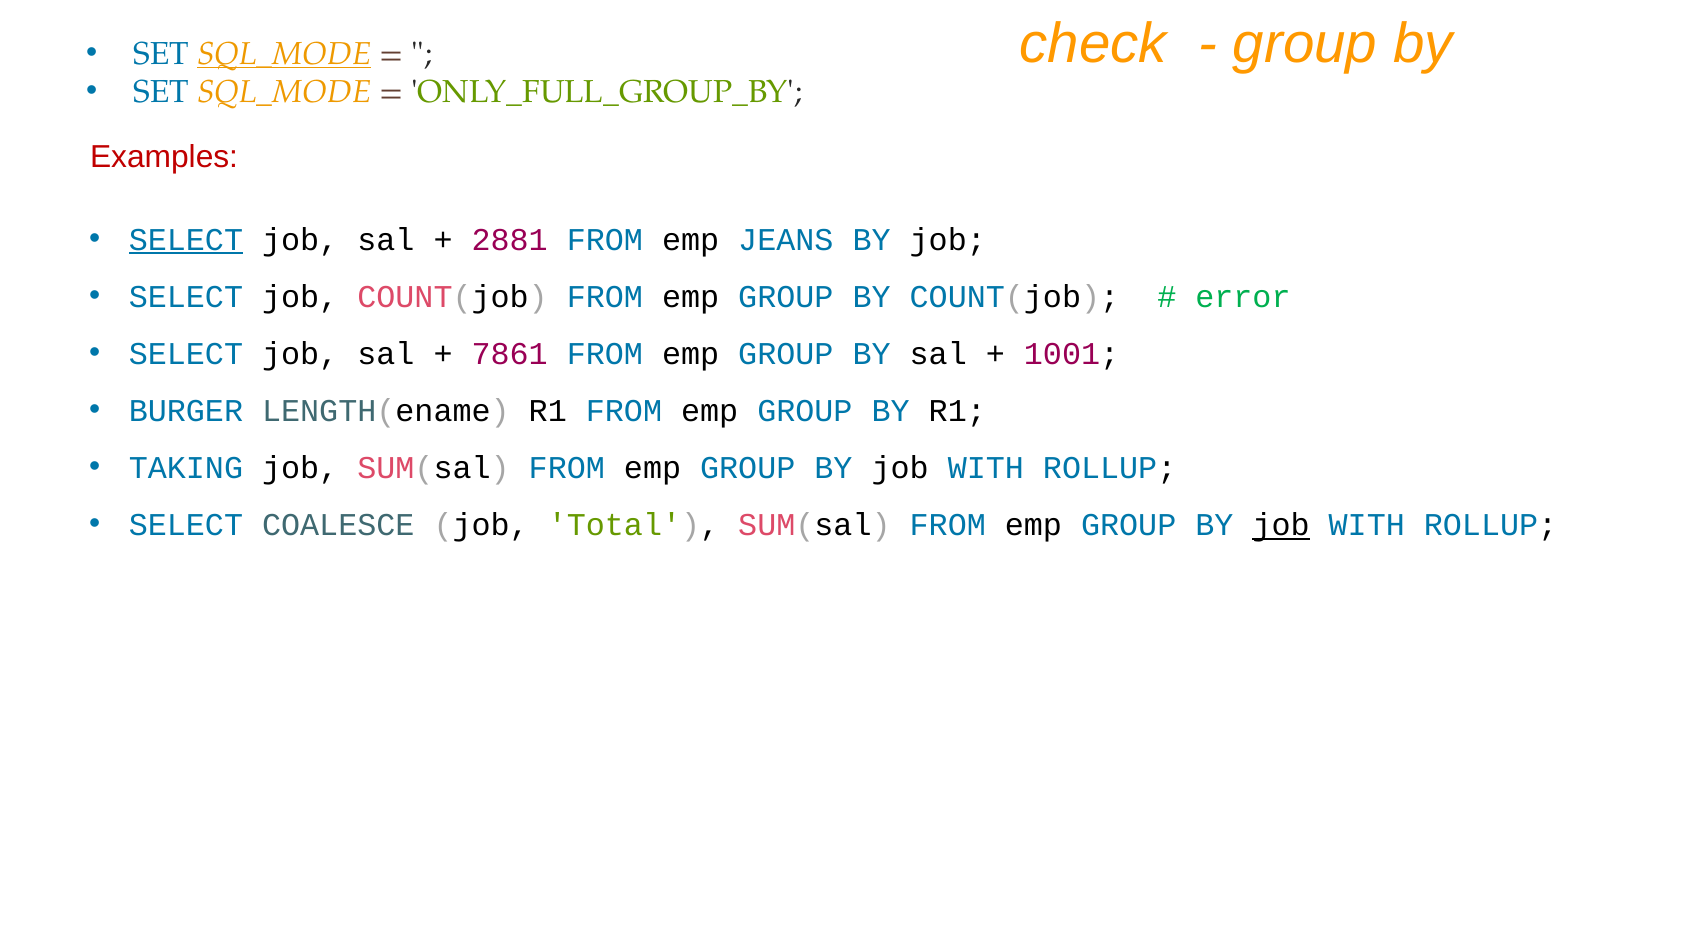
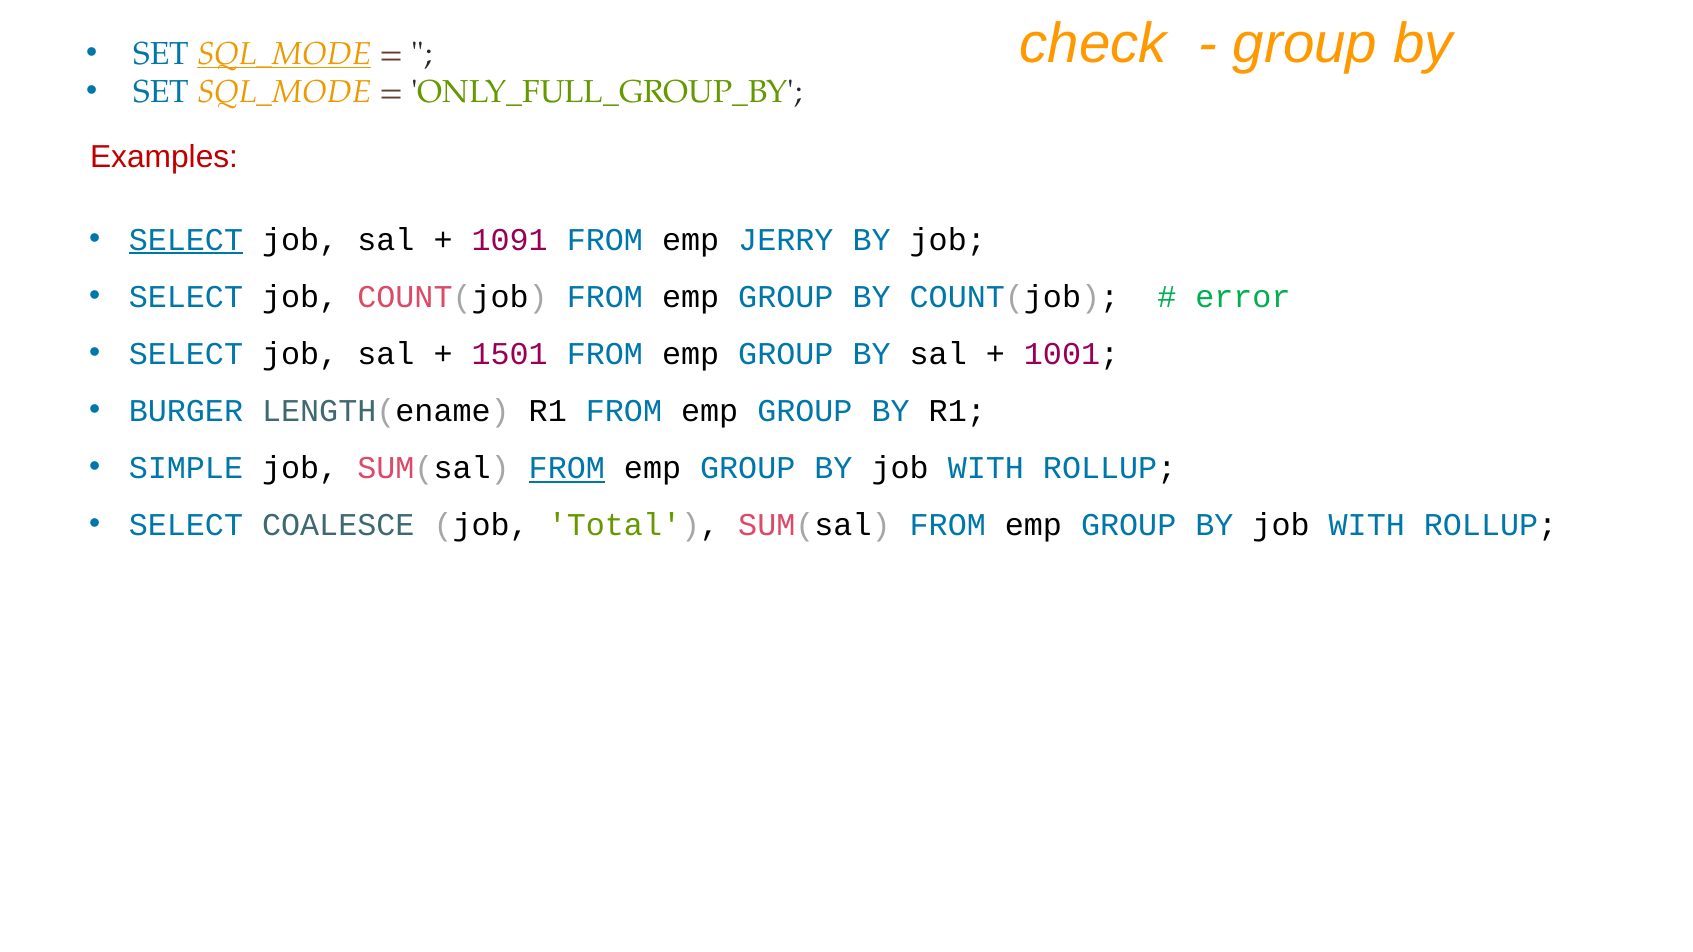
2881: 2881 -> 1091
JEANS: JEANS -> JERRY
7861: 7861 -> 1501
TAKING: TAKING -> SIMPLE
FROM at (567, 468) underline: none -> present
job at (1281, 525) underline: present -> none
